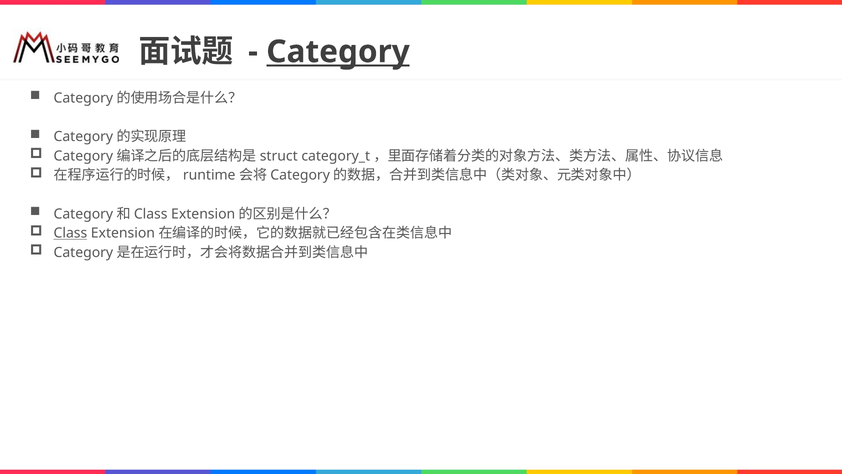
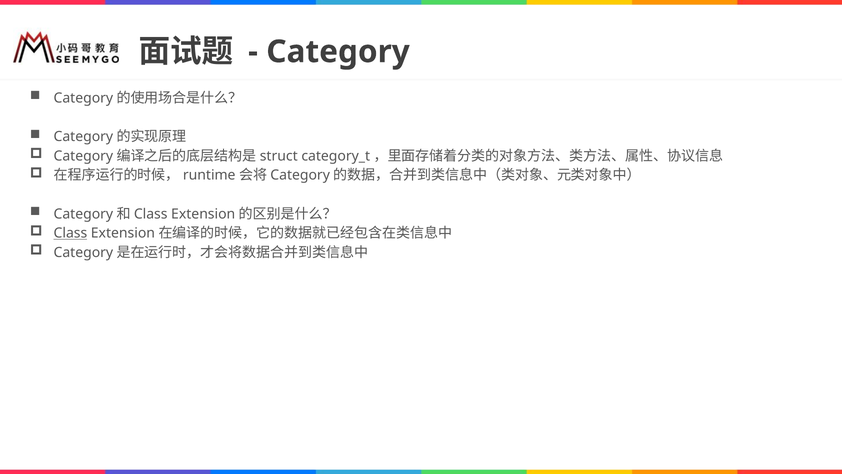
Category underline: present -> none
